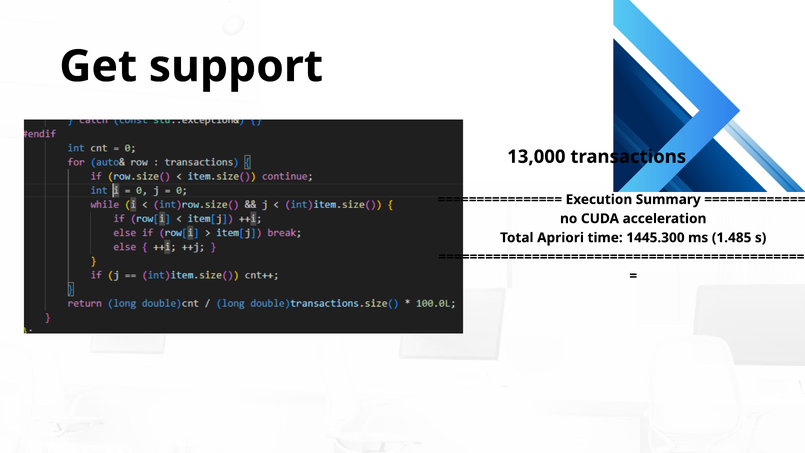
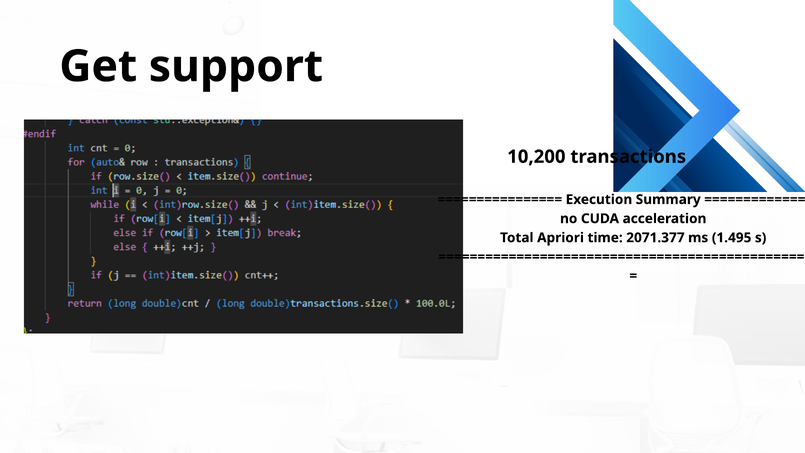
13,000: 13,000 -> 10,200
1445.300: 1445.300 -> 2071.377
1.485: 1.485 -> 1.495
